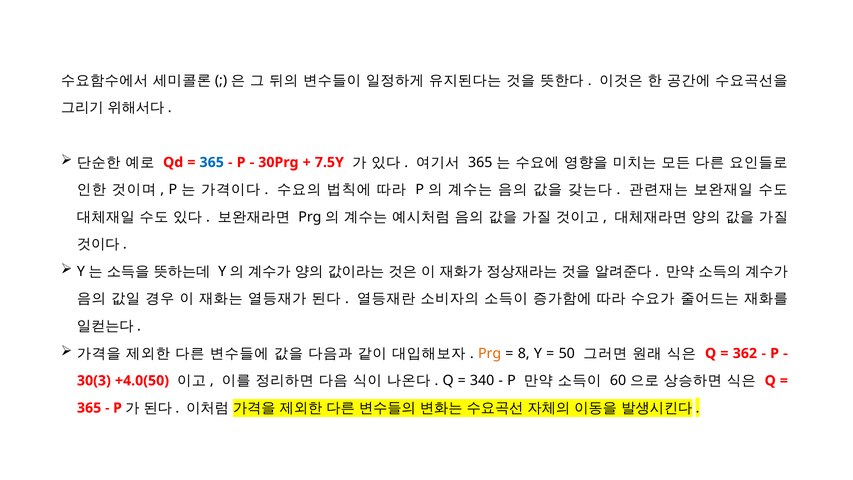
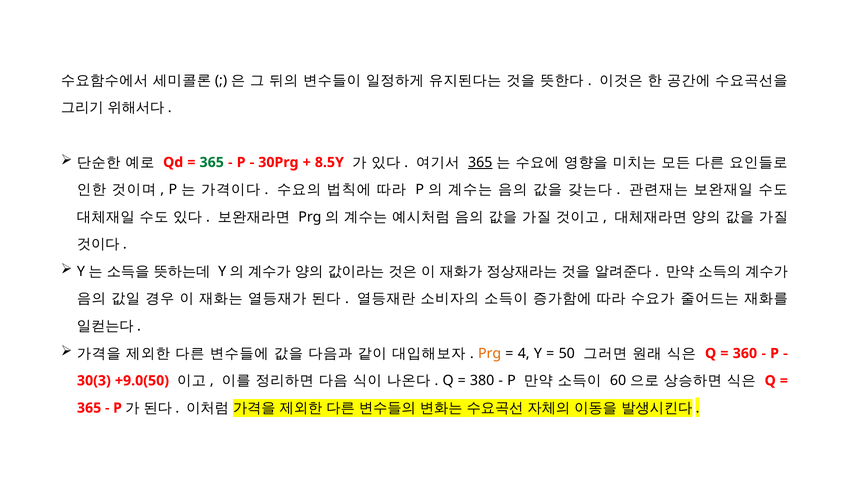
365 at (212, 162) colour: blue -> green
7.5Y: 7.5Y -> 8.5Y
365 at (480, 162) underline: none -> present
8: 8 -> 4
362: 362 -> 360
+4.0(50: +4.0(50 -> +9.0(50
340: 340 -> 380
